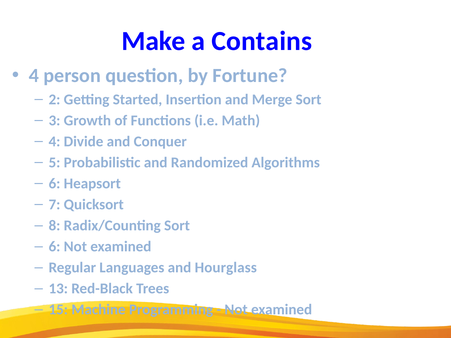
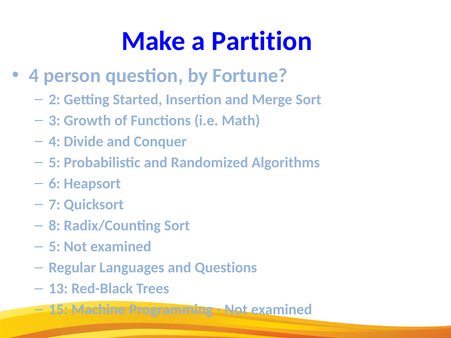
Contains: Contains -> Partition
6 at (54, 247): 6 -> 5
Hourglass: Hourglass -> Questions
